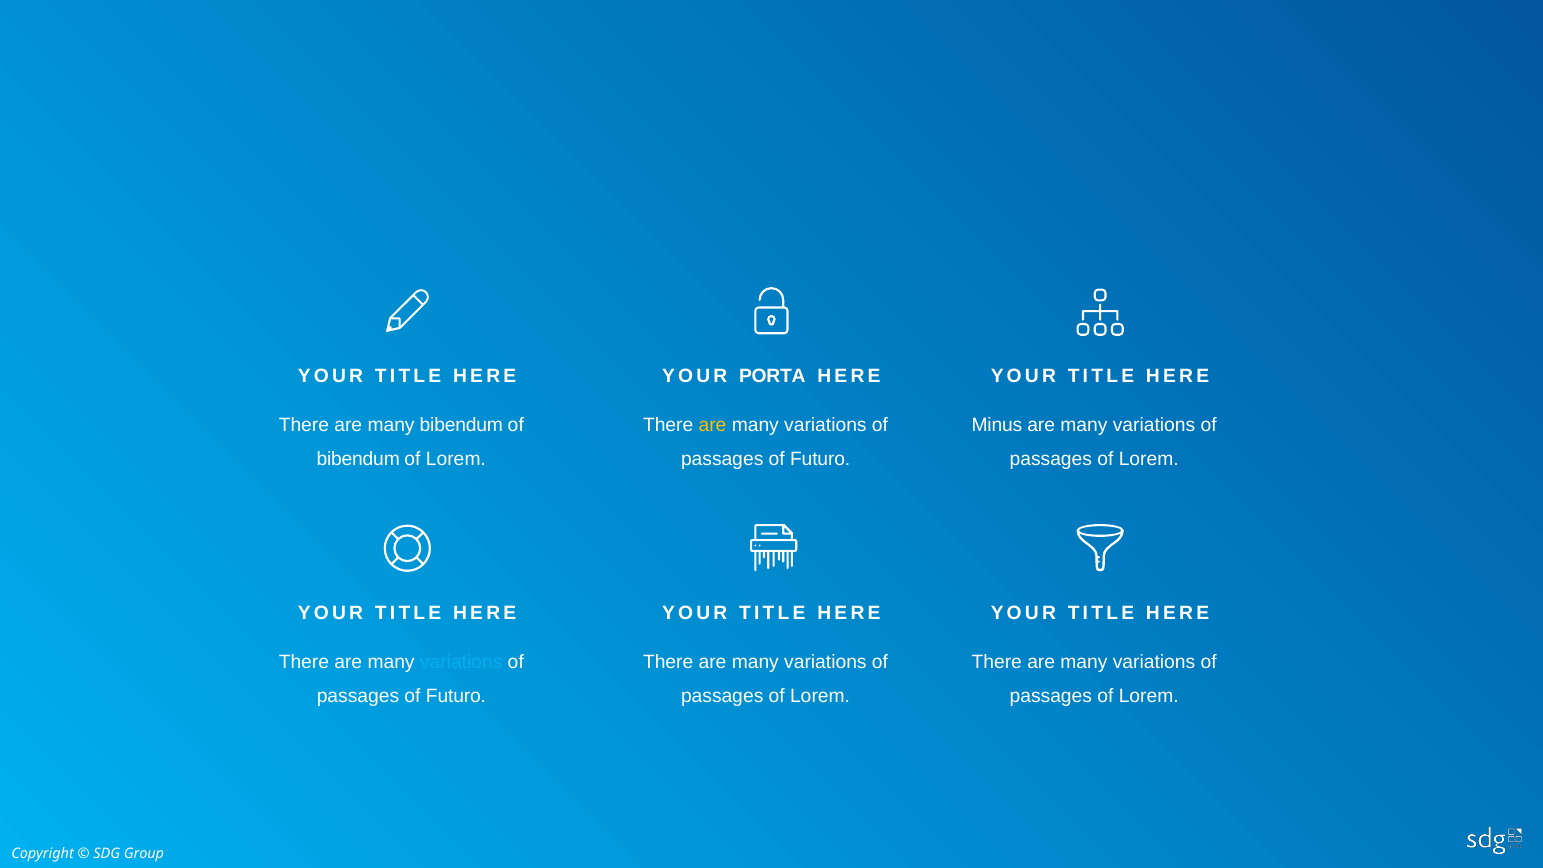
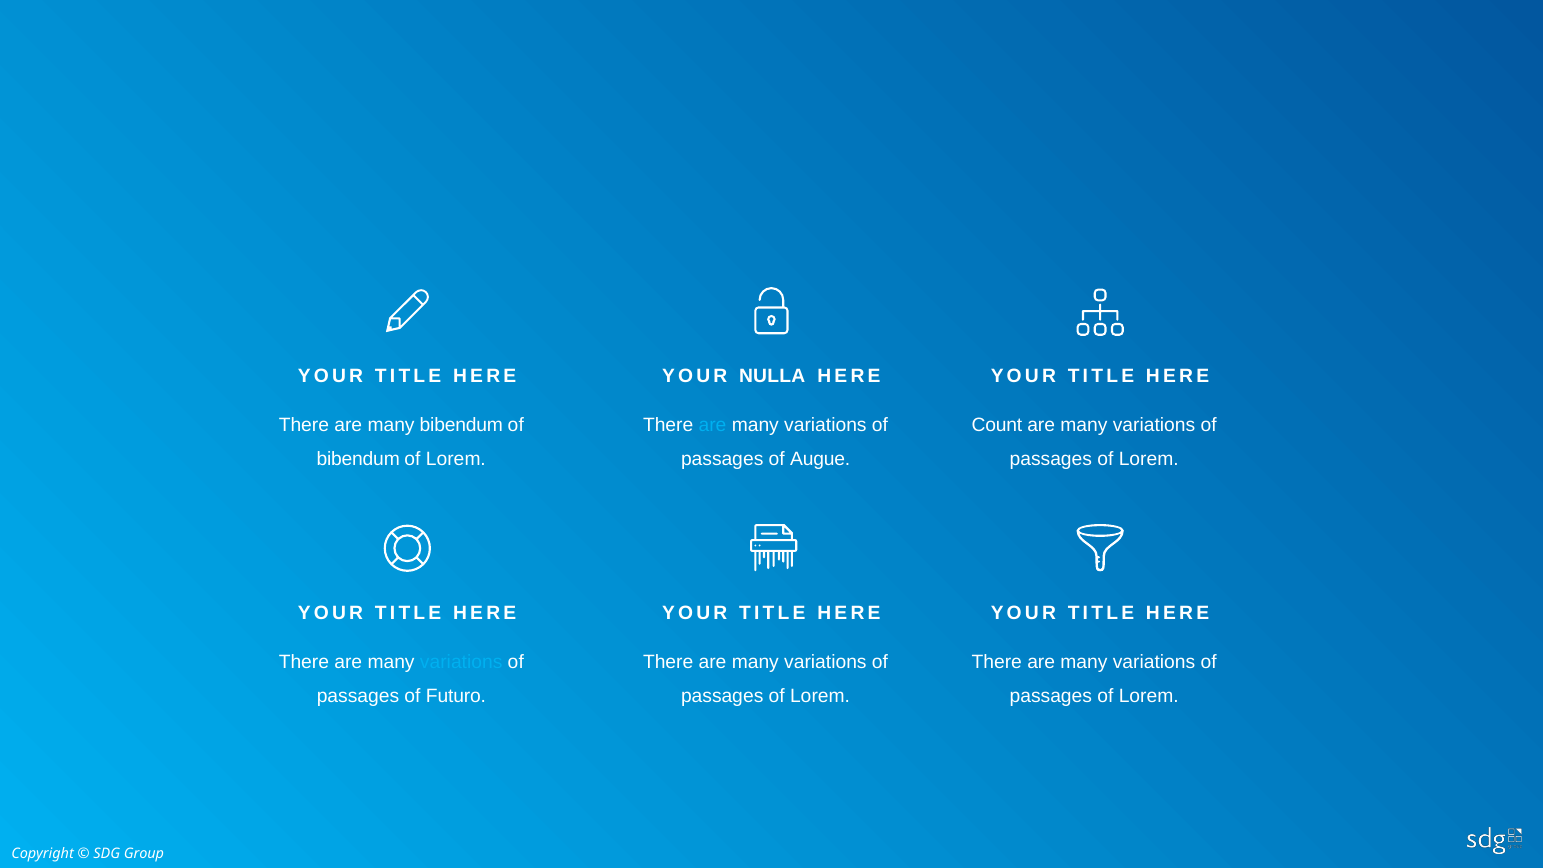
PORTA: PORTA -> NULLA
are at (713, 425) colour: yellow -> light blue
Minus: Minus -> Count
Futuro at (820, 459): Futuro -> Augue
